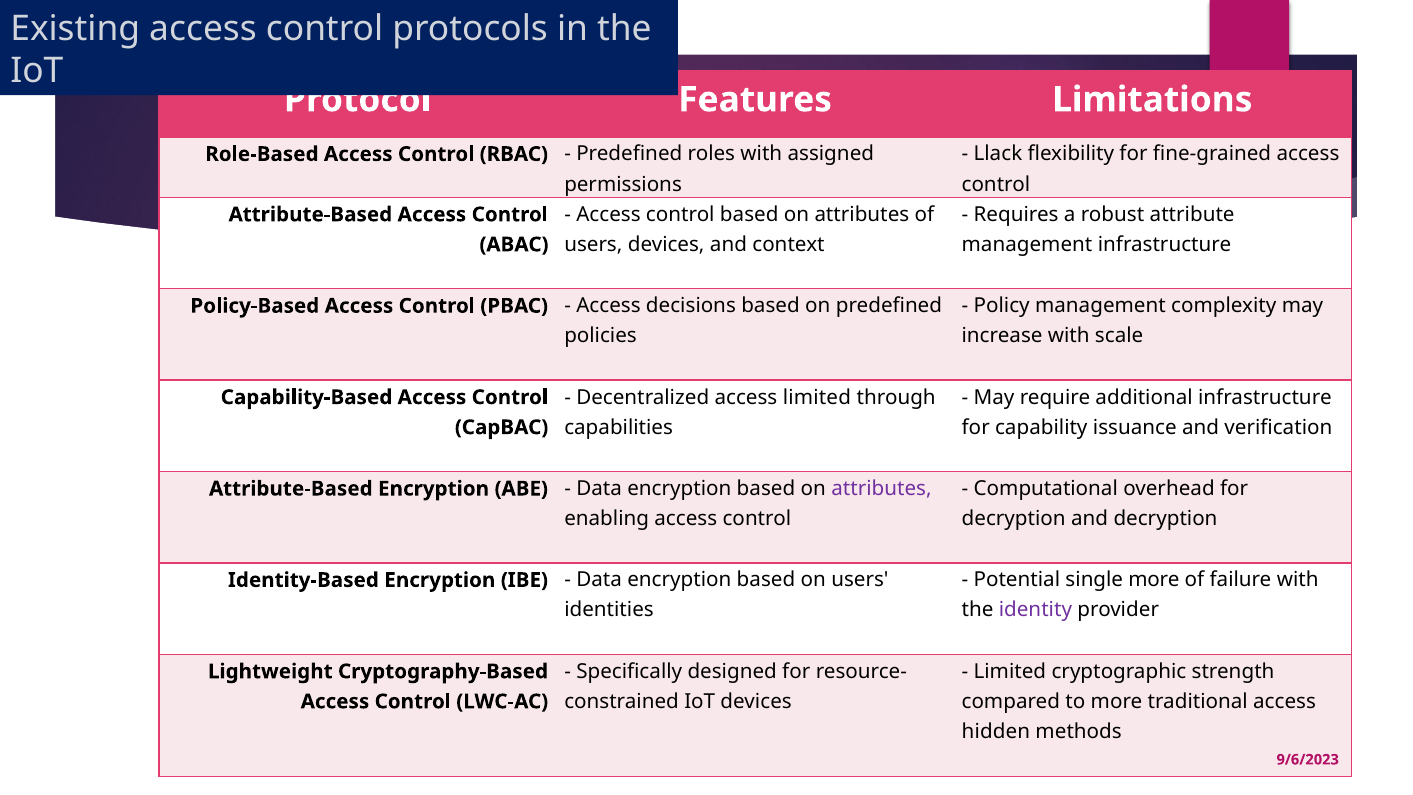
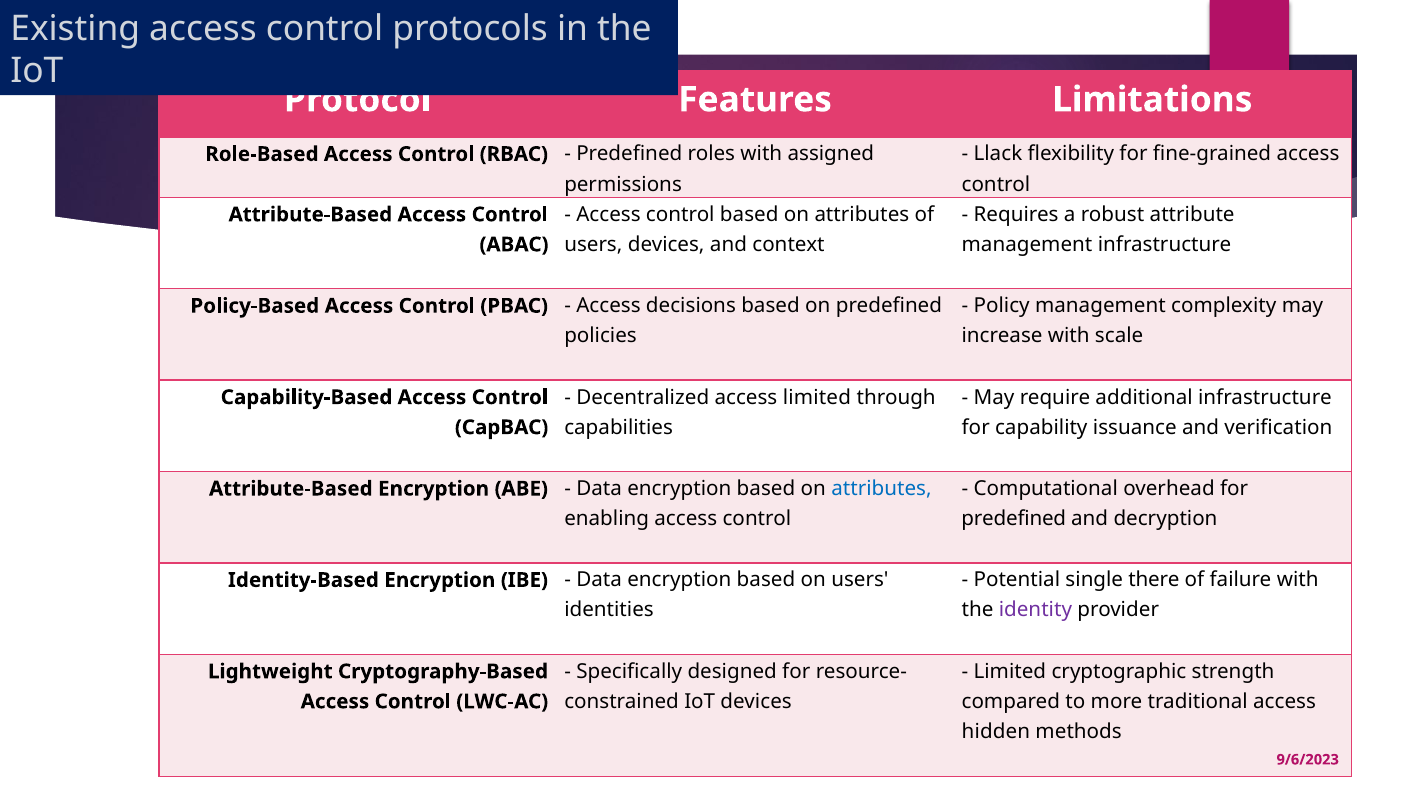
attributes at (881, 489) colour: purple -> blue
decryption at (1014, 519): decryption -> predefined
single more: more -> there
